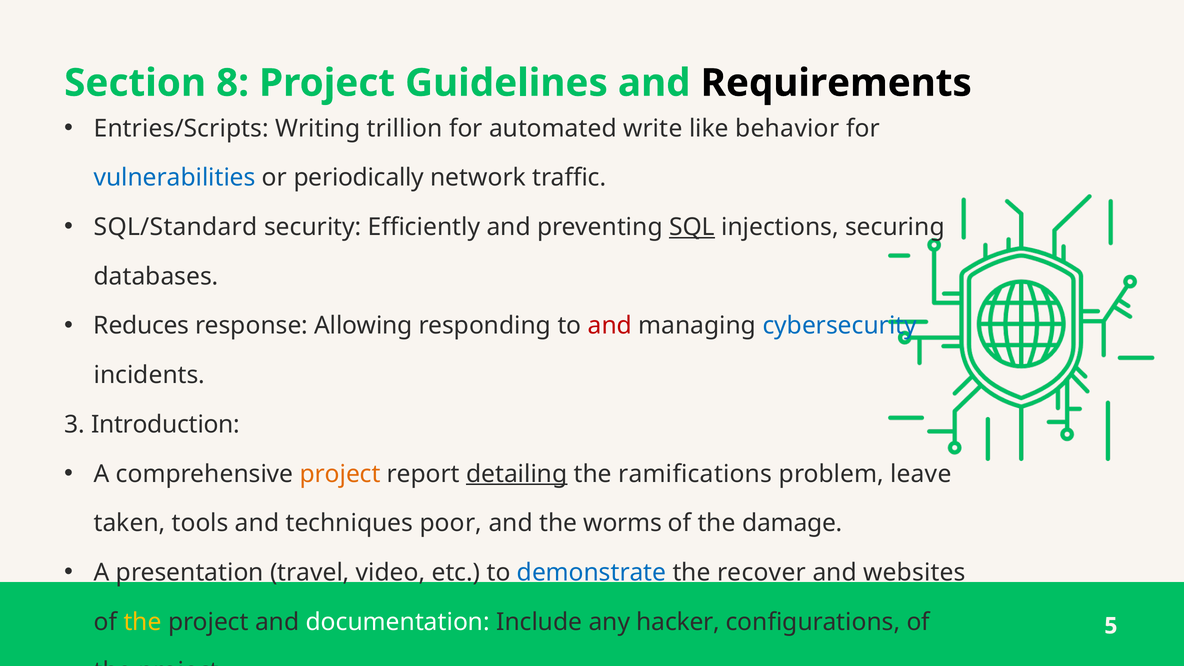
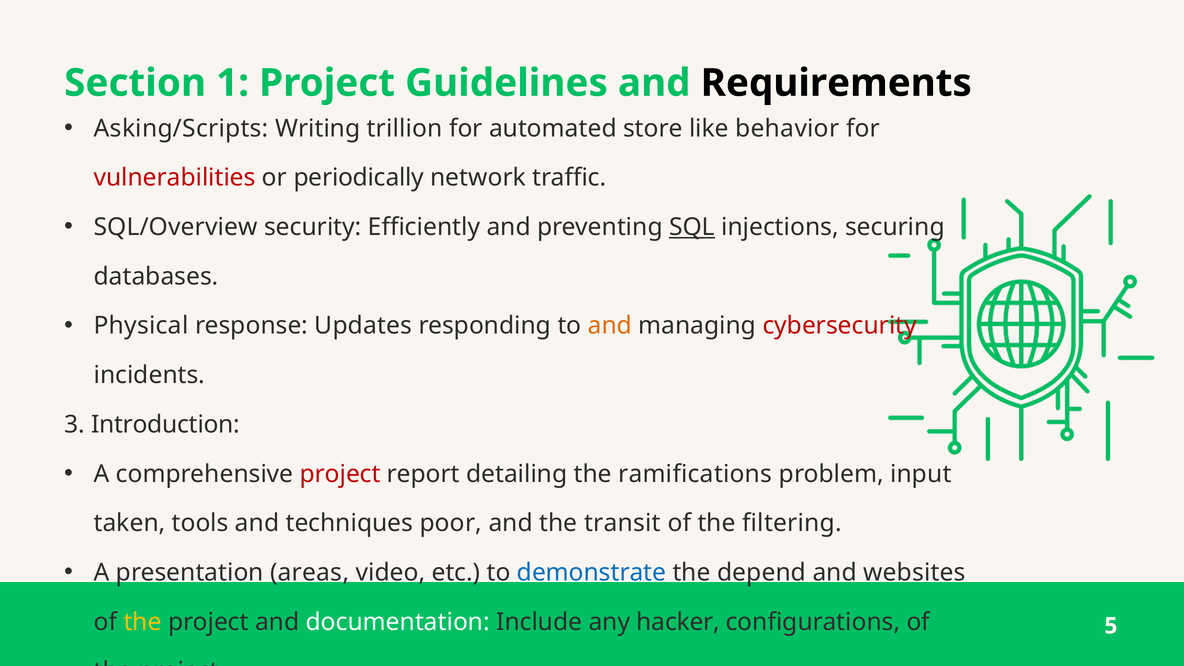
8: 8 -> 1
Entries/Scripts: Entries/Scripts -> Asking/Scripts
write: write -> store
vulnerabilities colour: blue -> red
SQL/Standard: SQL/Standard -> SQL/Overview
Reduces: Reduces -> Physical
Allowing: Allowing -> Updates
and at (610, 326) colour: red -> orange
cybersecurity colour: blue -> red
project at (340, 474) colour: orange -> red
detailing underline: present -> none
leave: leave -> input
worms: worms -> transit
damage: damage -> filtering
travel: travel -> areas
recover: recover -> depend
